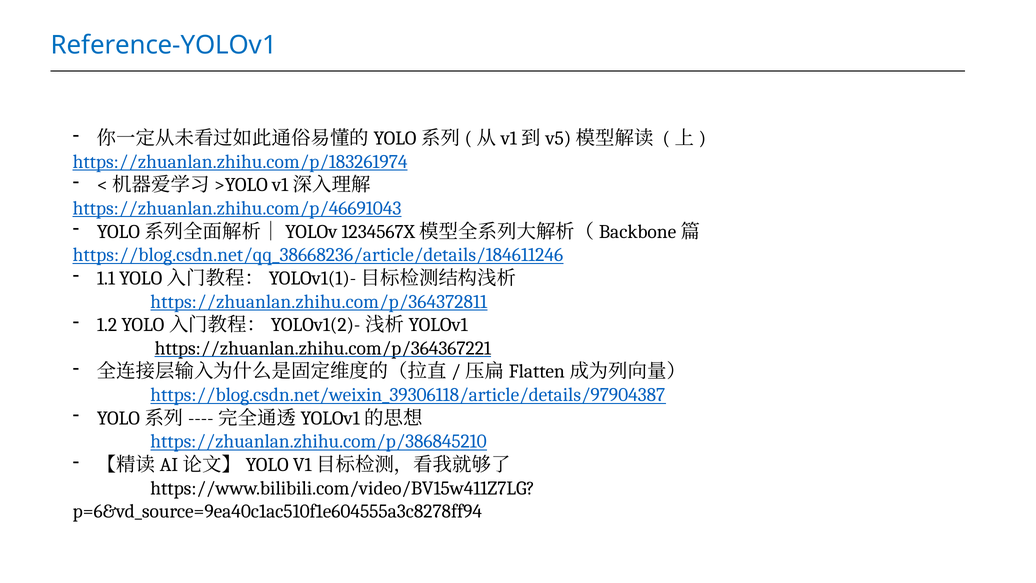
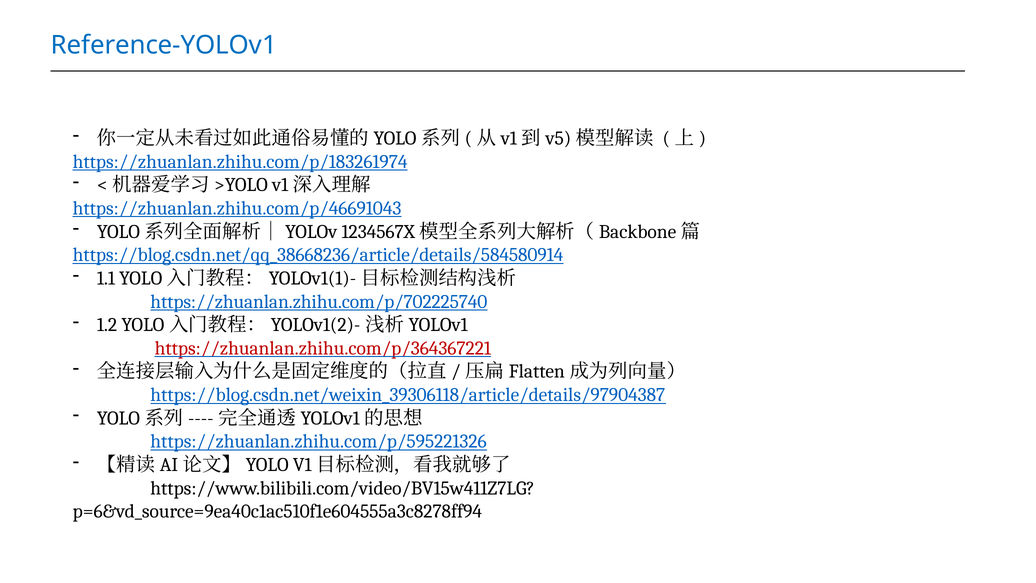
https://blog.csdn.net/qq_38668236/article/details/184611246: https://blog.csdn.net/qq_38668236/article/details/184611246 -> https://blog.csdn.net/qq_38668236/article/details/584580914
https://zhuanlan.zhihu.com/p/364372811: https://zhuanlan.zhihu.com/p/364372811 -> https://zhuanlan.zhihu.com/p/702225740
https://zhuanlan.zhihu.com/p/364367221 colour: black -> red
https://zhuanlan.zhihu.com/p/386845210: https://zhuanlan.zhihu.com/p/386845210 -> https://zhuanlan.zhihu.com/p/595221326
